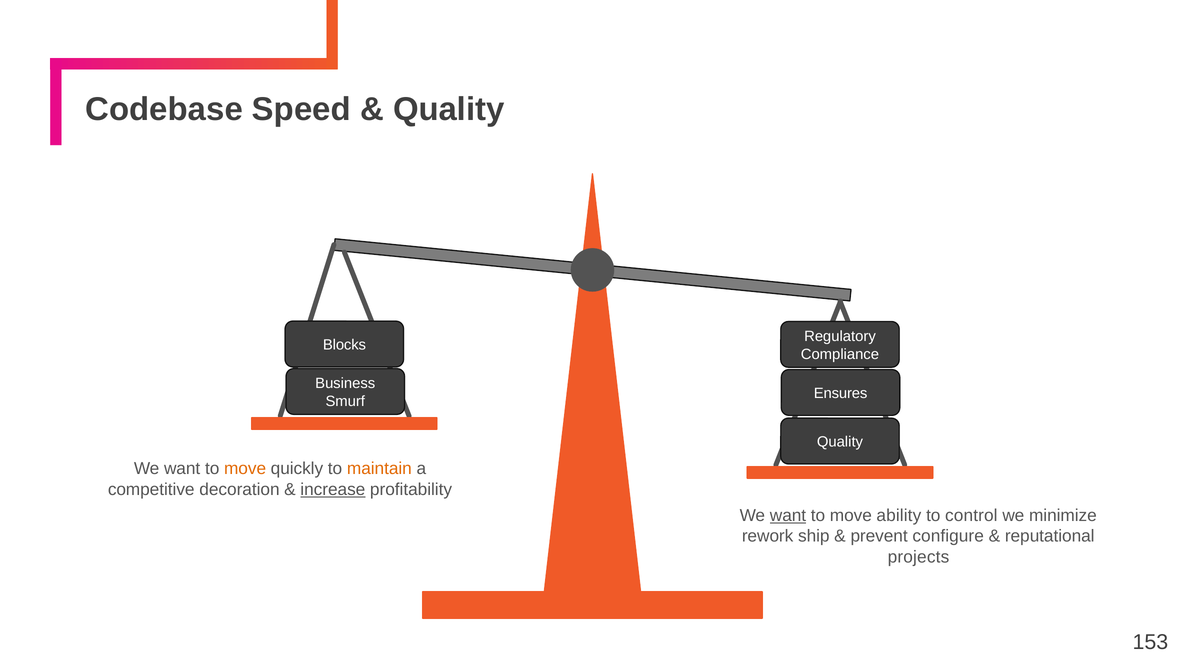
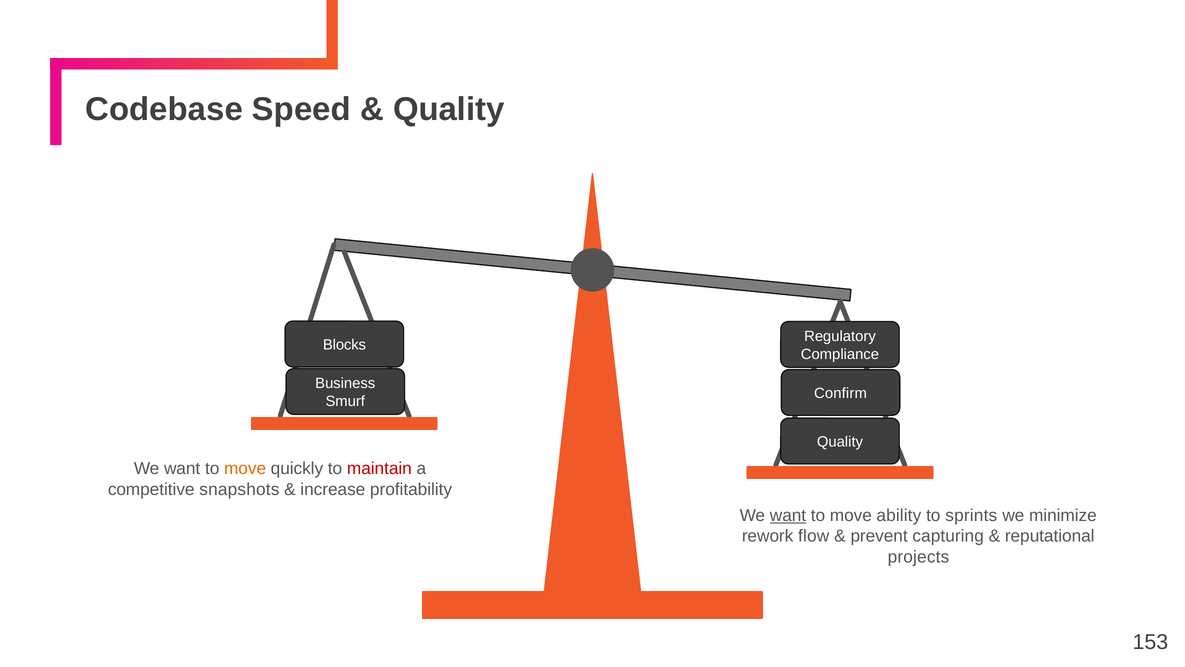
Ensures: Ensures -> Confirm
maintain colour: orange -> red
decoration: decoration -> snapshots
increase underline: present -> none
control: control -> sprints
ship: ship -> flow
configure: configure -> capturing
